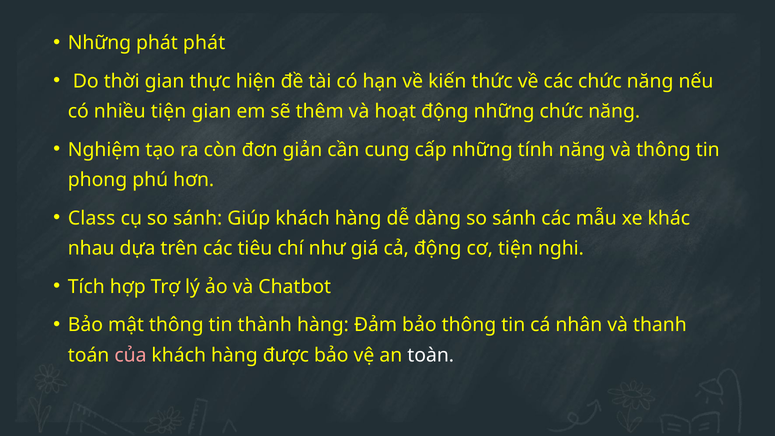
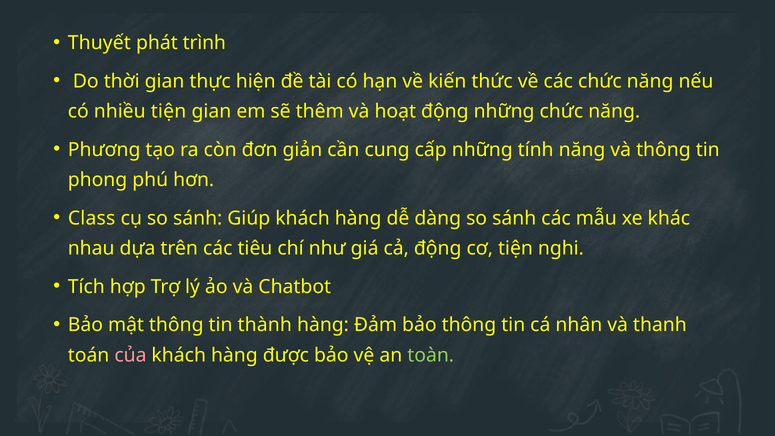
Những at (99, 43): Những -> Thuyết
phát phát: phát -> trình
Nghiệm: Nghiệm -> Phương
toàn colour: white -> light green
